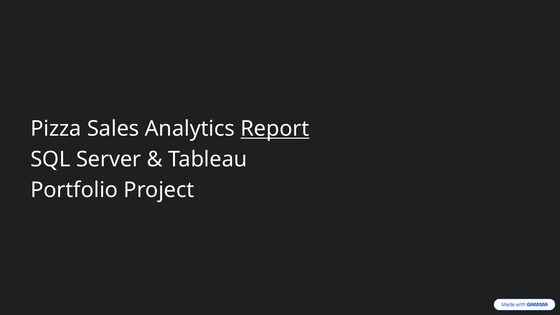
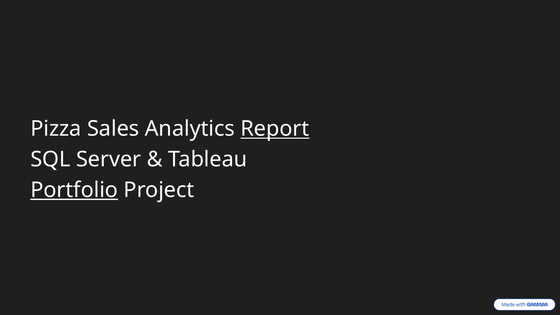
Portfolio underline: none -> present
